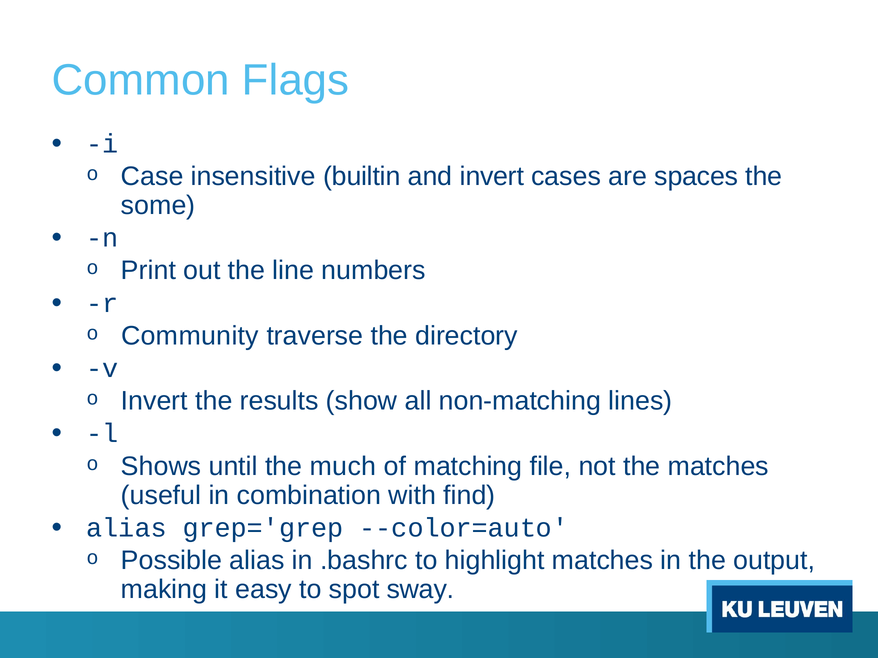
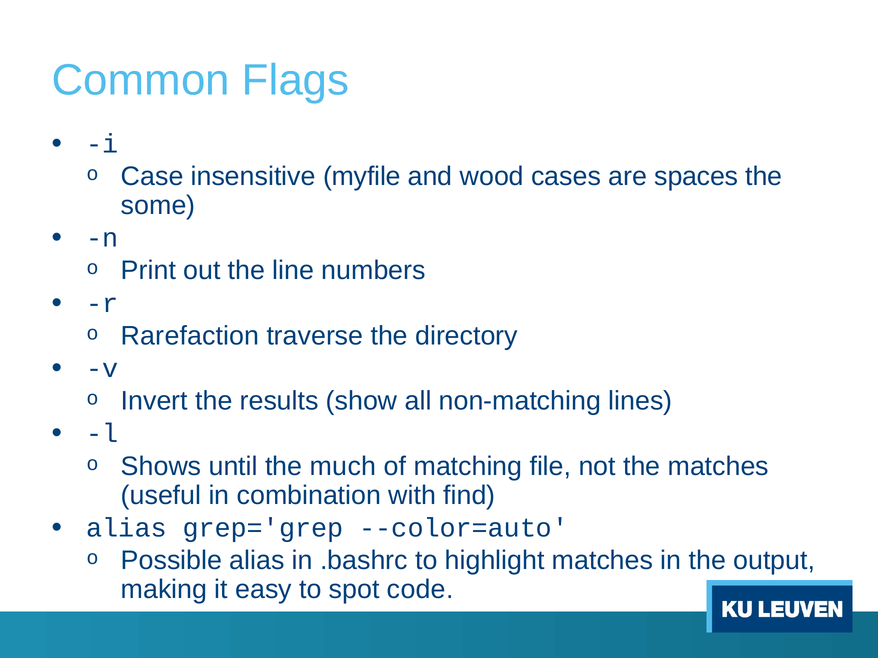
builtin: builtin -> myfile
and invert: invert -> wood
Community: Community -> Rarefaction
sway: sway -> code
